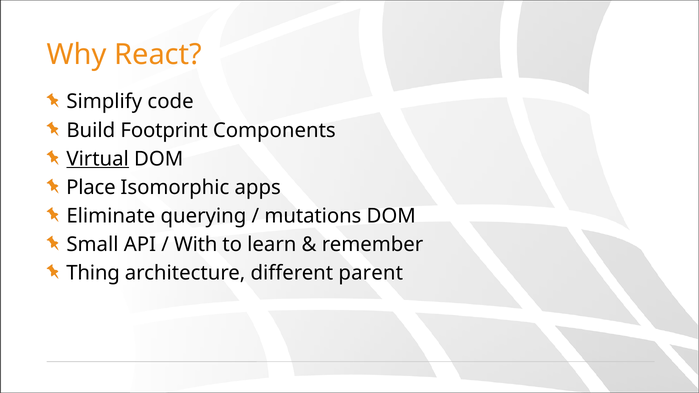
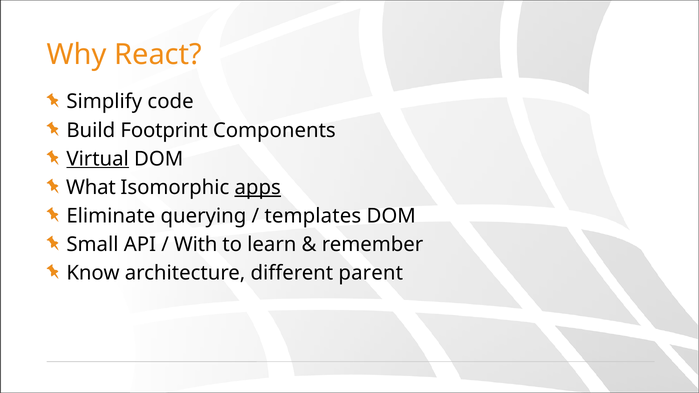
Place: Place -> What
apps underline: none -> present
mutations: mutations -> templates
Thing: Thing -> Know
